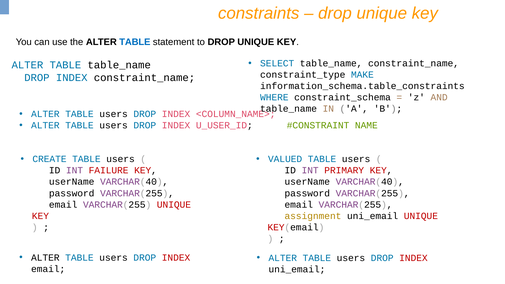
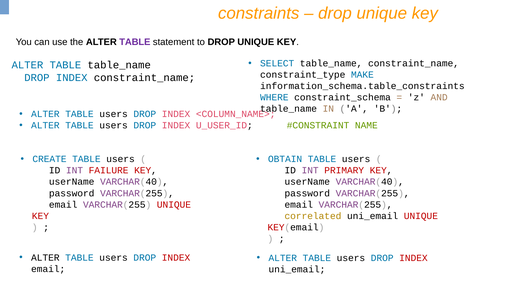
TABLE at (135, 42) colour: blue -> purple
VALUED: VALUED -> OBTAIN
assignment: assignment -> correlated
